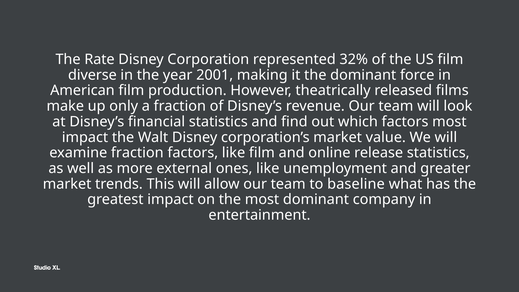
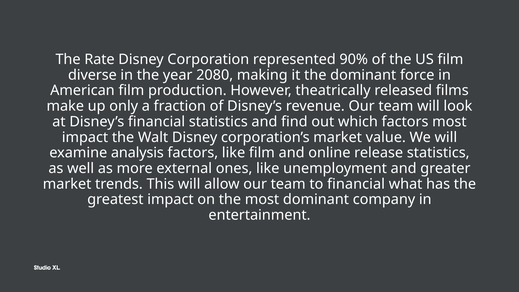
32%: 32% -> 90%
2001: 2001 -> 2080
examine fraction: fraction -> analysis
to baseline: baseline -> financial
